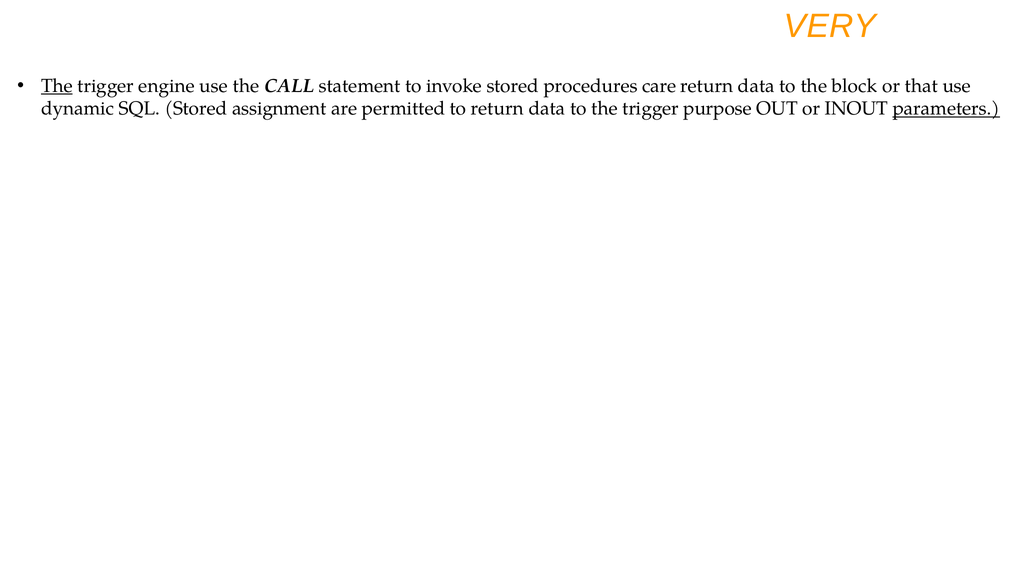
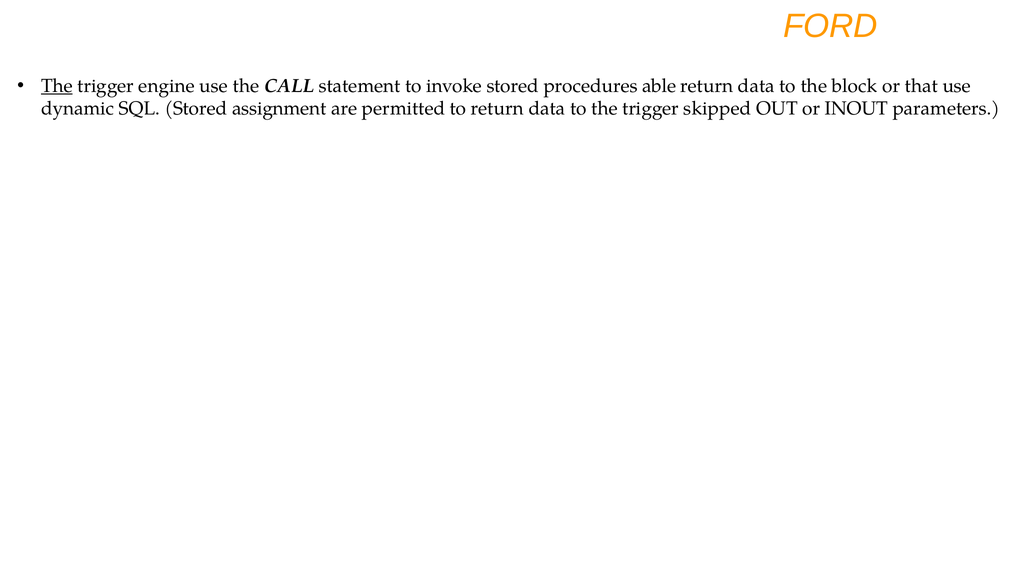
VERY: VERY -> FORD
care: care -> able
purpose: purpose -> skipped
parameters underline: present -> none
